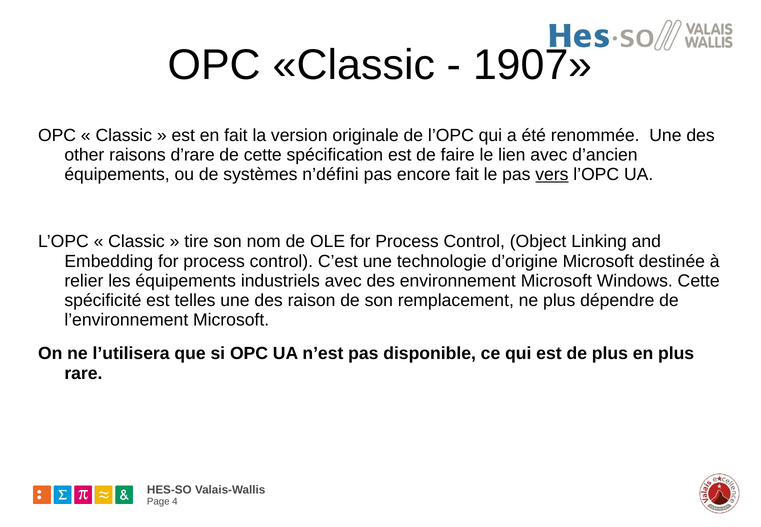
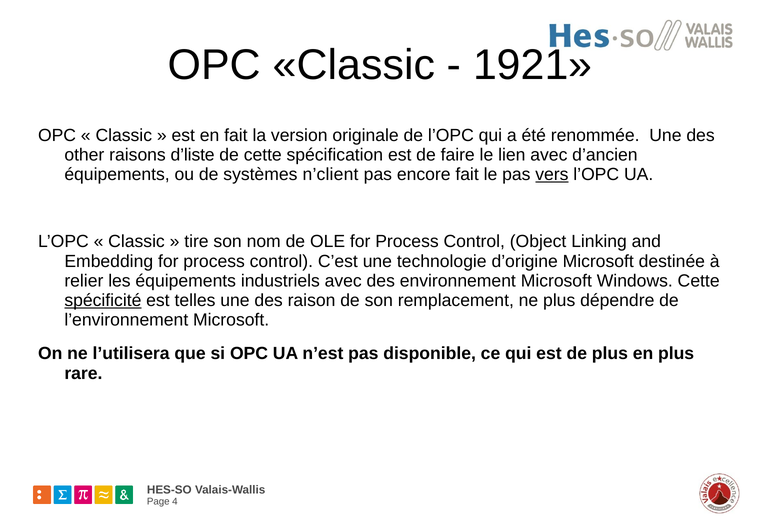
1907: 1907 -> 1921
d’rare: d’rare -> d’liste
n’défini: n’défini -> n’client
spécificité underline: none -> present
